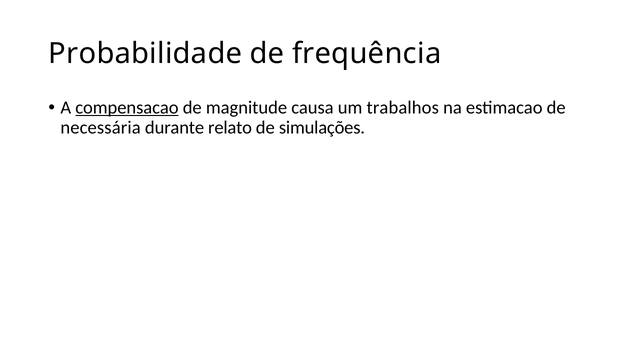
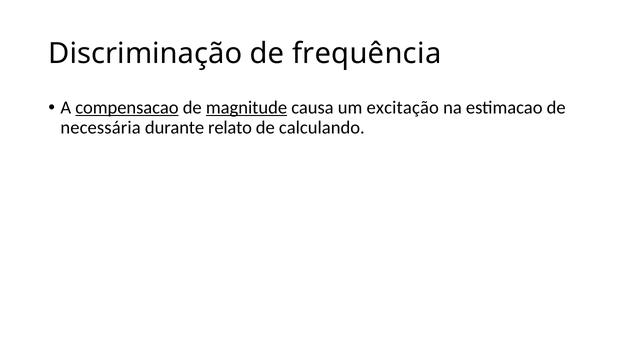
Probabilidade: Probabilidade -> Discriminação
magnitude underline: none -> present
trabalhos: trabalhos -> excitação
simulações: simulações -> calculando
